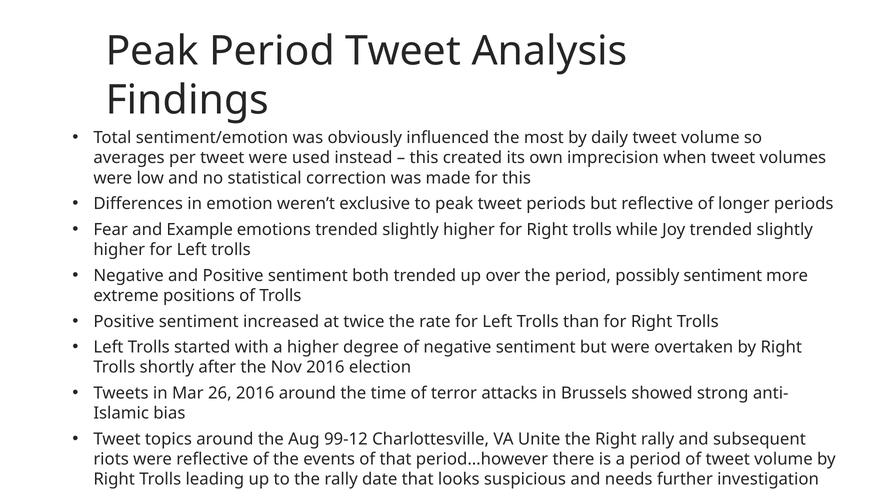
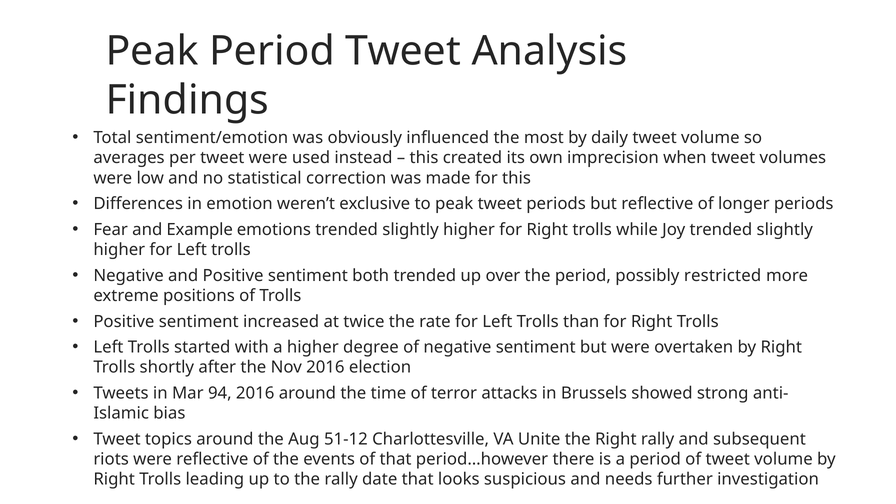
possibly sentiment: sentiment -> restricted
26: 26 -> 94
99-12: 99-12 -> 51-12
